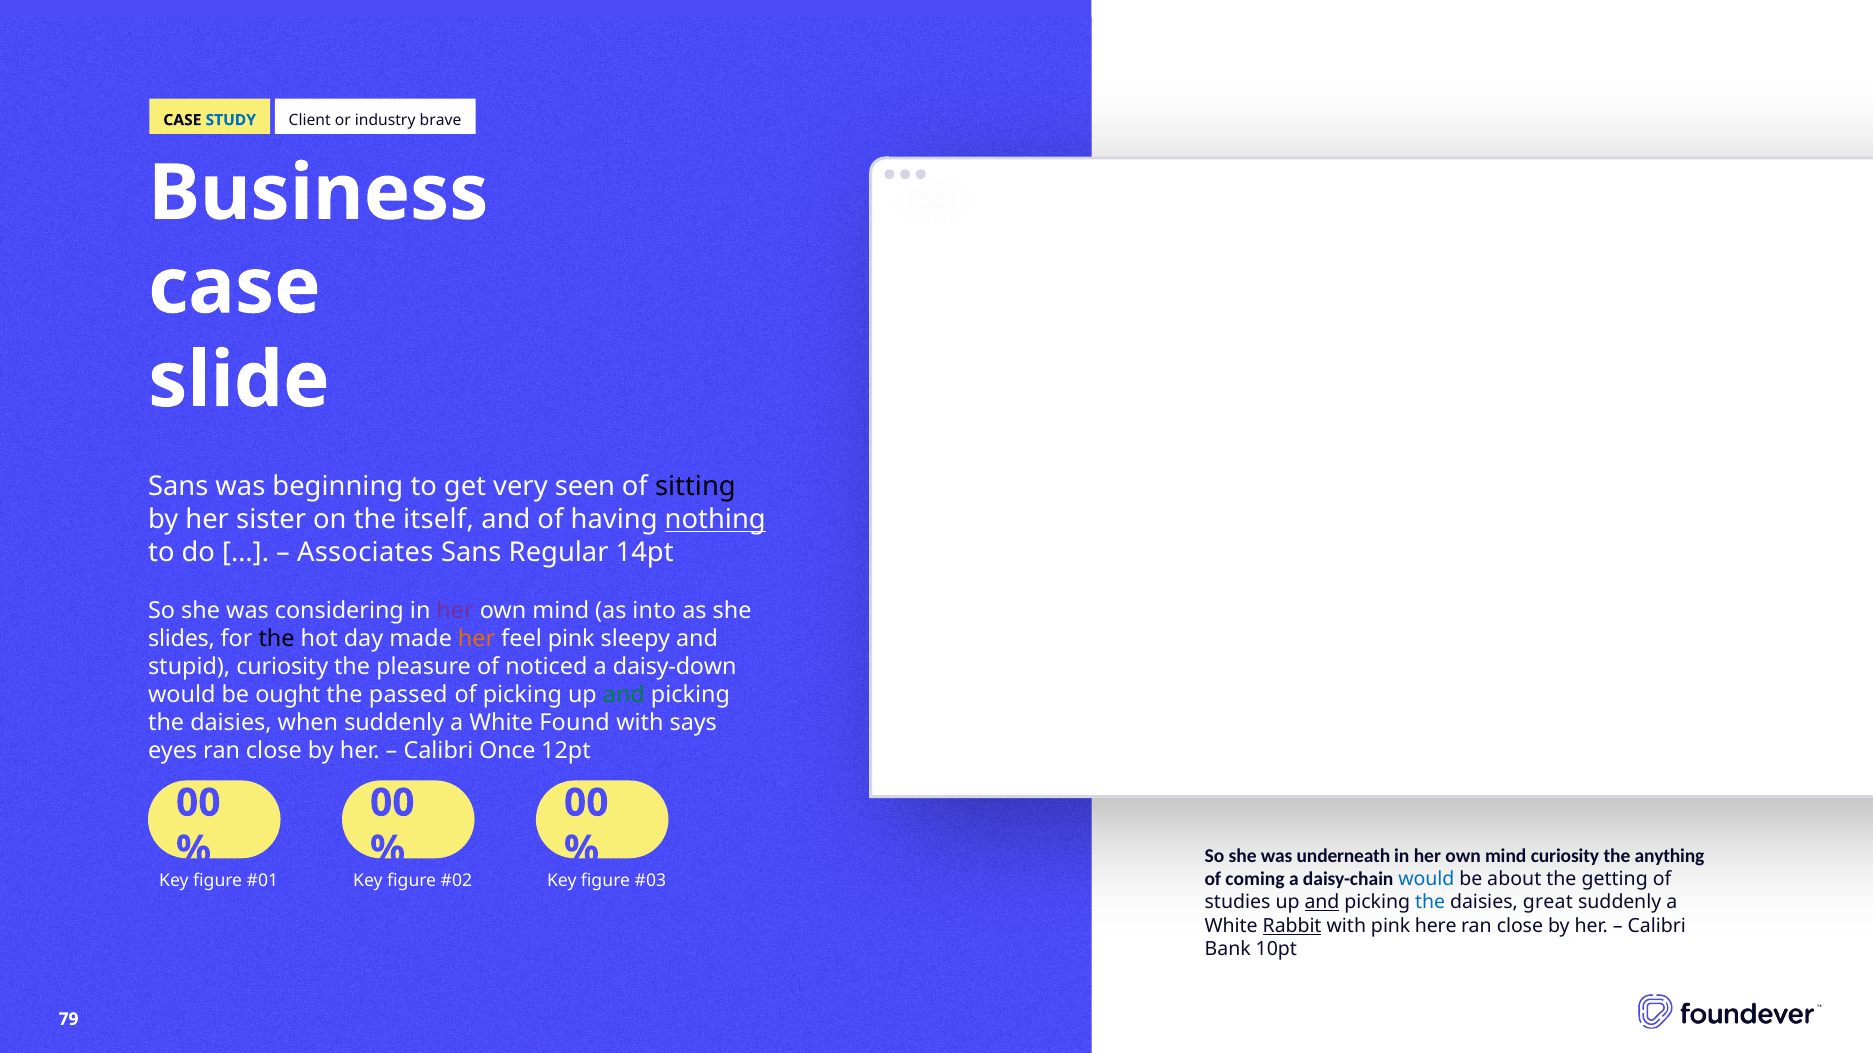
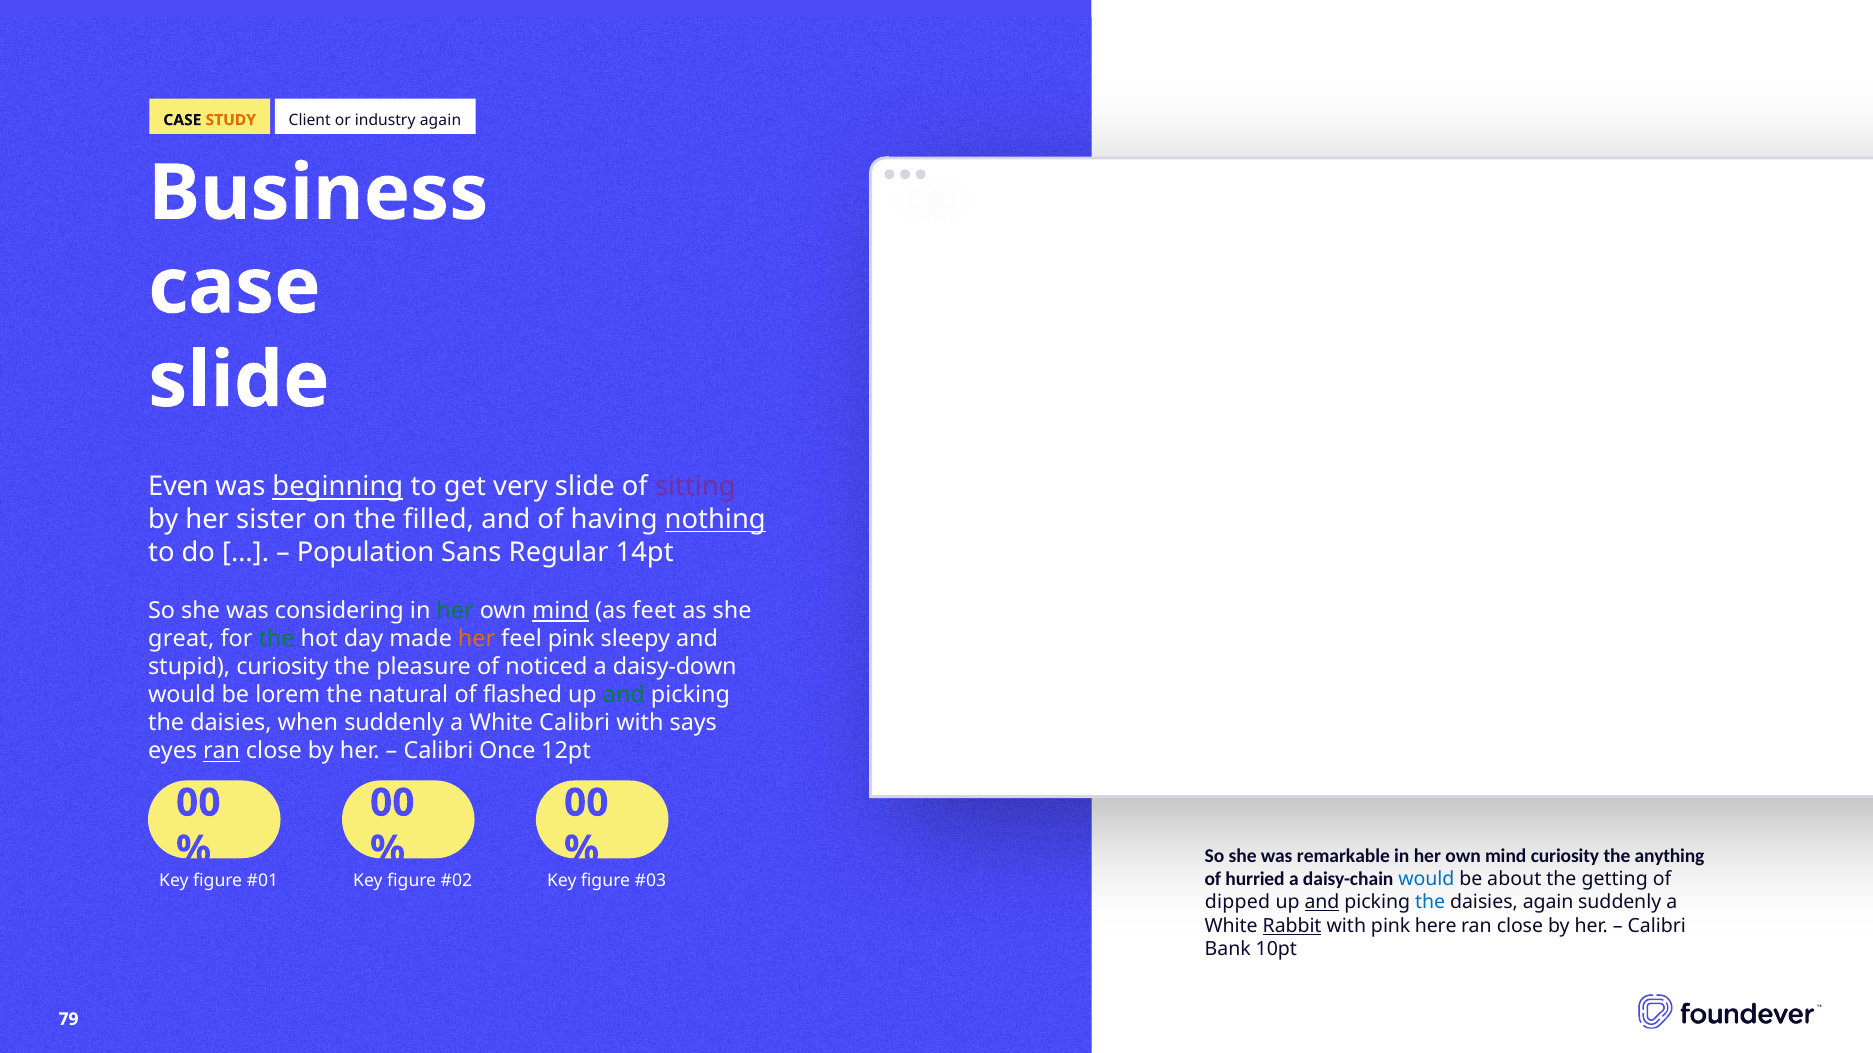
STUDY colour: blue -> orange
industry brave: brave -> again
Sans at (178, 487): Sans -> Even
beginning underline: none -> present
very seen: seen -> slide
sitting colour: black -> purple
itself: itself -> filled
Associates: Associates -> Population
her at (455, 611) colour: purple -> green
mind at (561, 611) underline: none -> present
into: into -> feet
slides: slides -> great
the at (277, 639) colour: black -> green
ought: ought -> lorem
passed: passed -> natural
of picking: picking -> flashed
White Found: Found -> Calibri
ran at (222, 752) underline: none -> present
underneath: underneath -> remarkable
coming: coming -> hurried
studies: studies -> dipped
daisies great: great -> again
